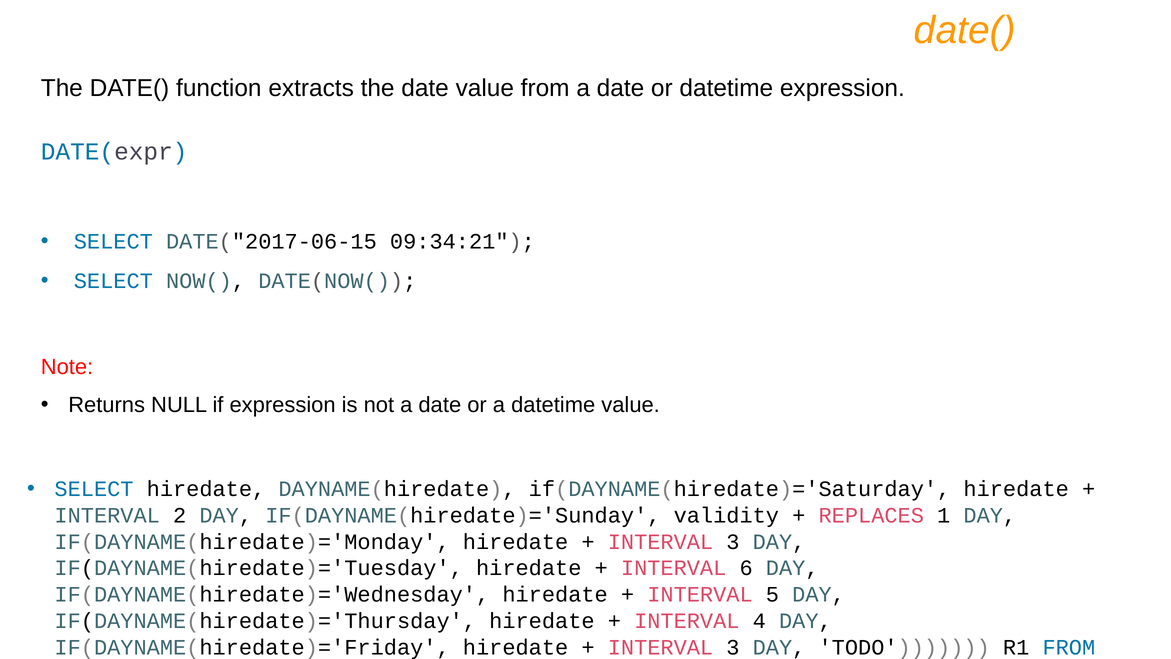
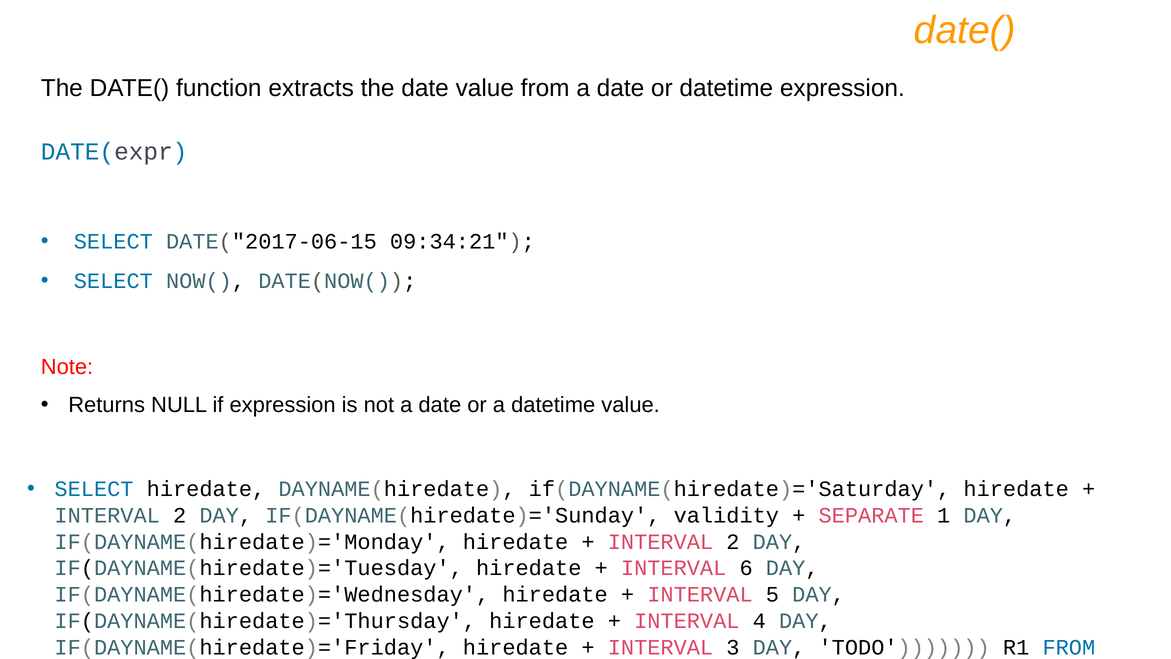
REPLACES: REPLACES -> SEPARATE
3 at (733, 542): 3 -> 2
